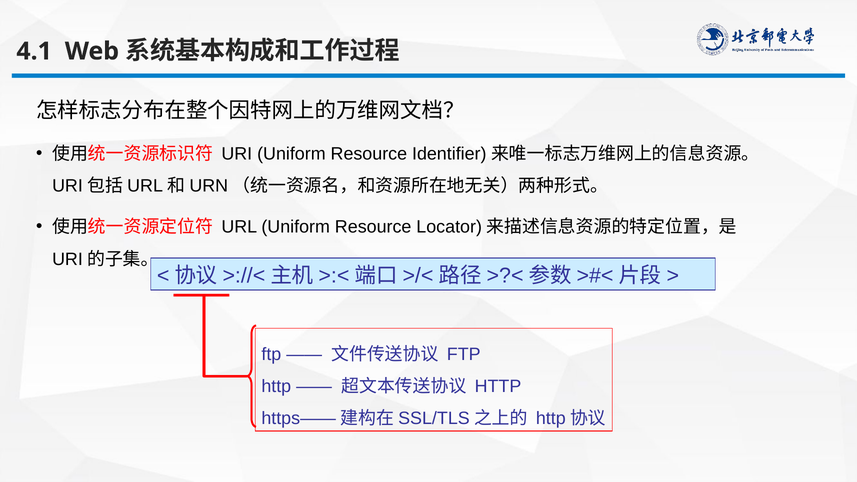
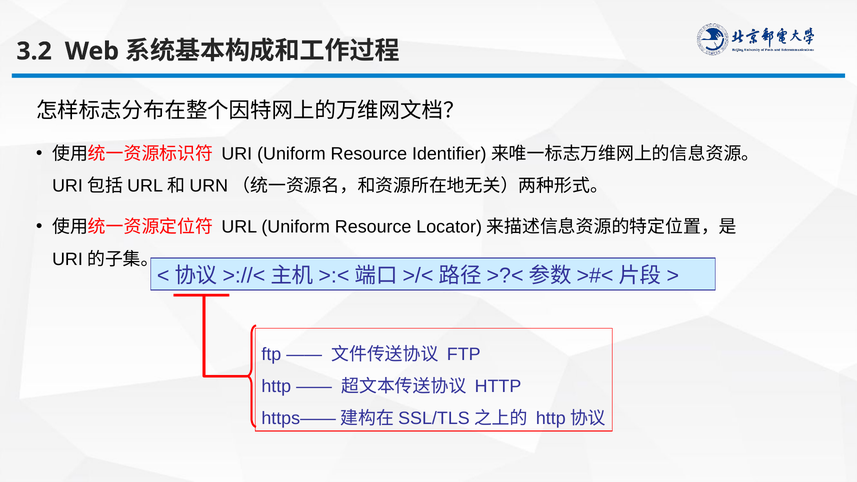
4.1: 4.1 -> 3.2
